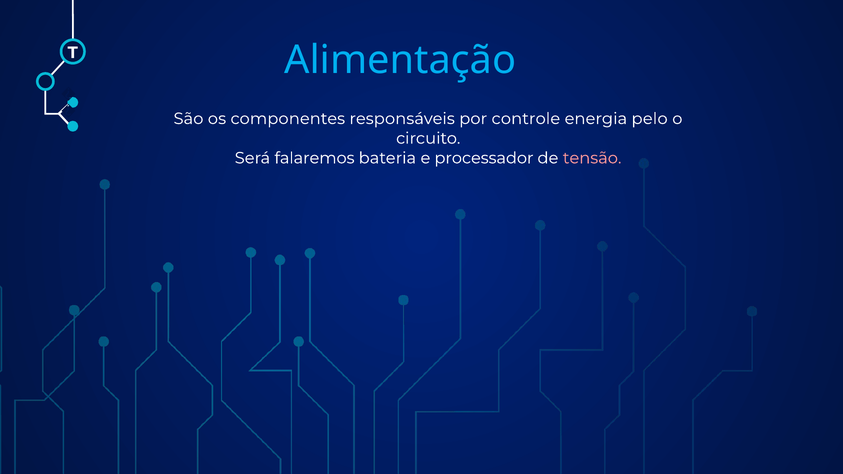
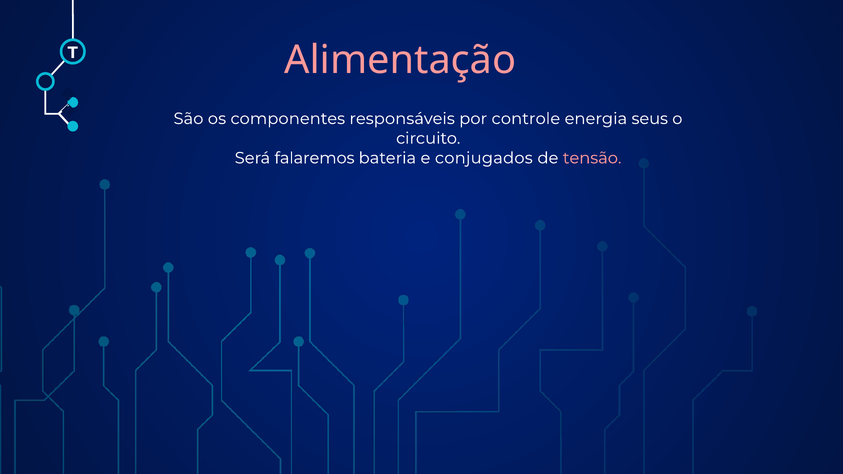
Alimentação colour: light blue -> pink
pelo: pelo -> seus
processador: processador -> conjugados
